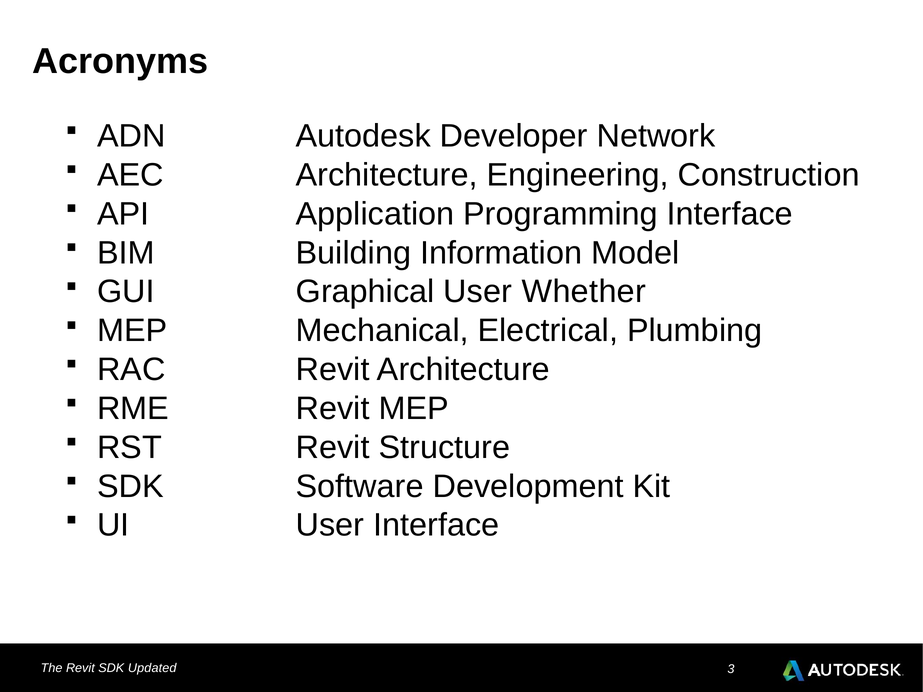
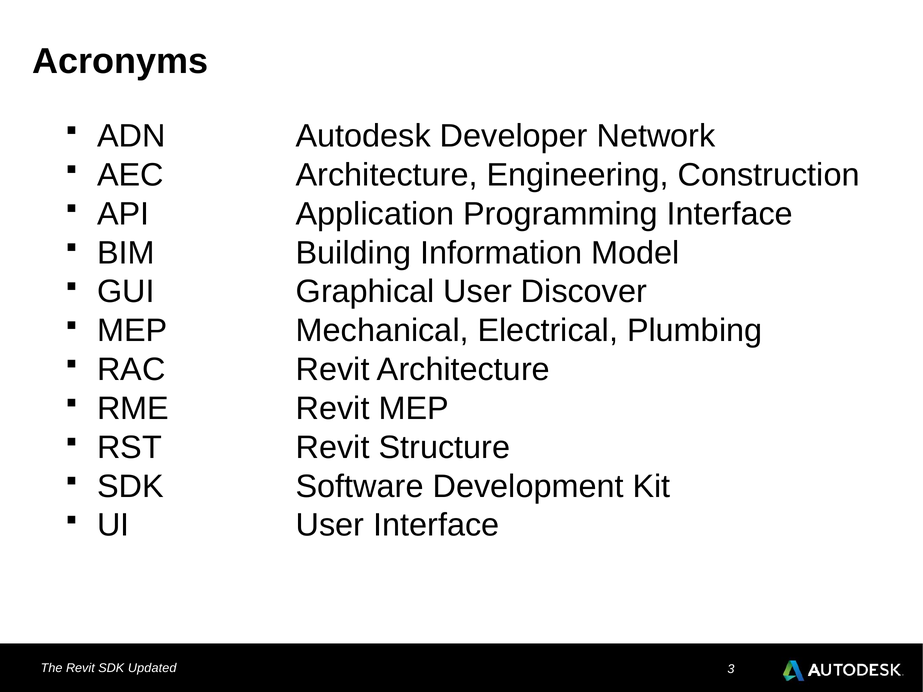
Whether: Whether -> Discover
